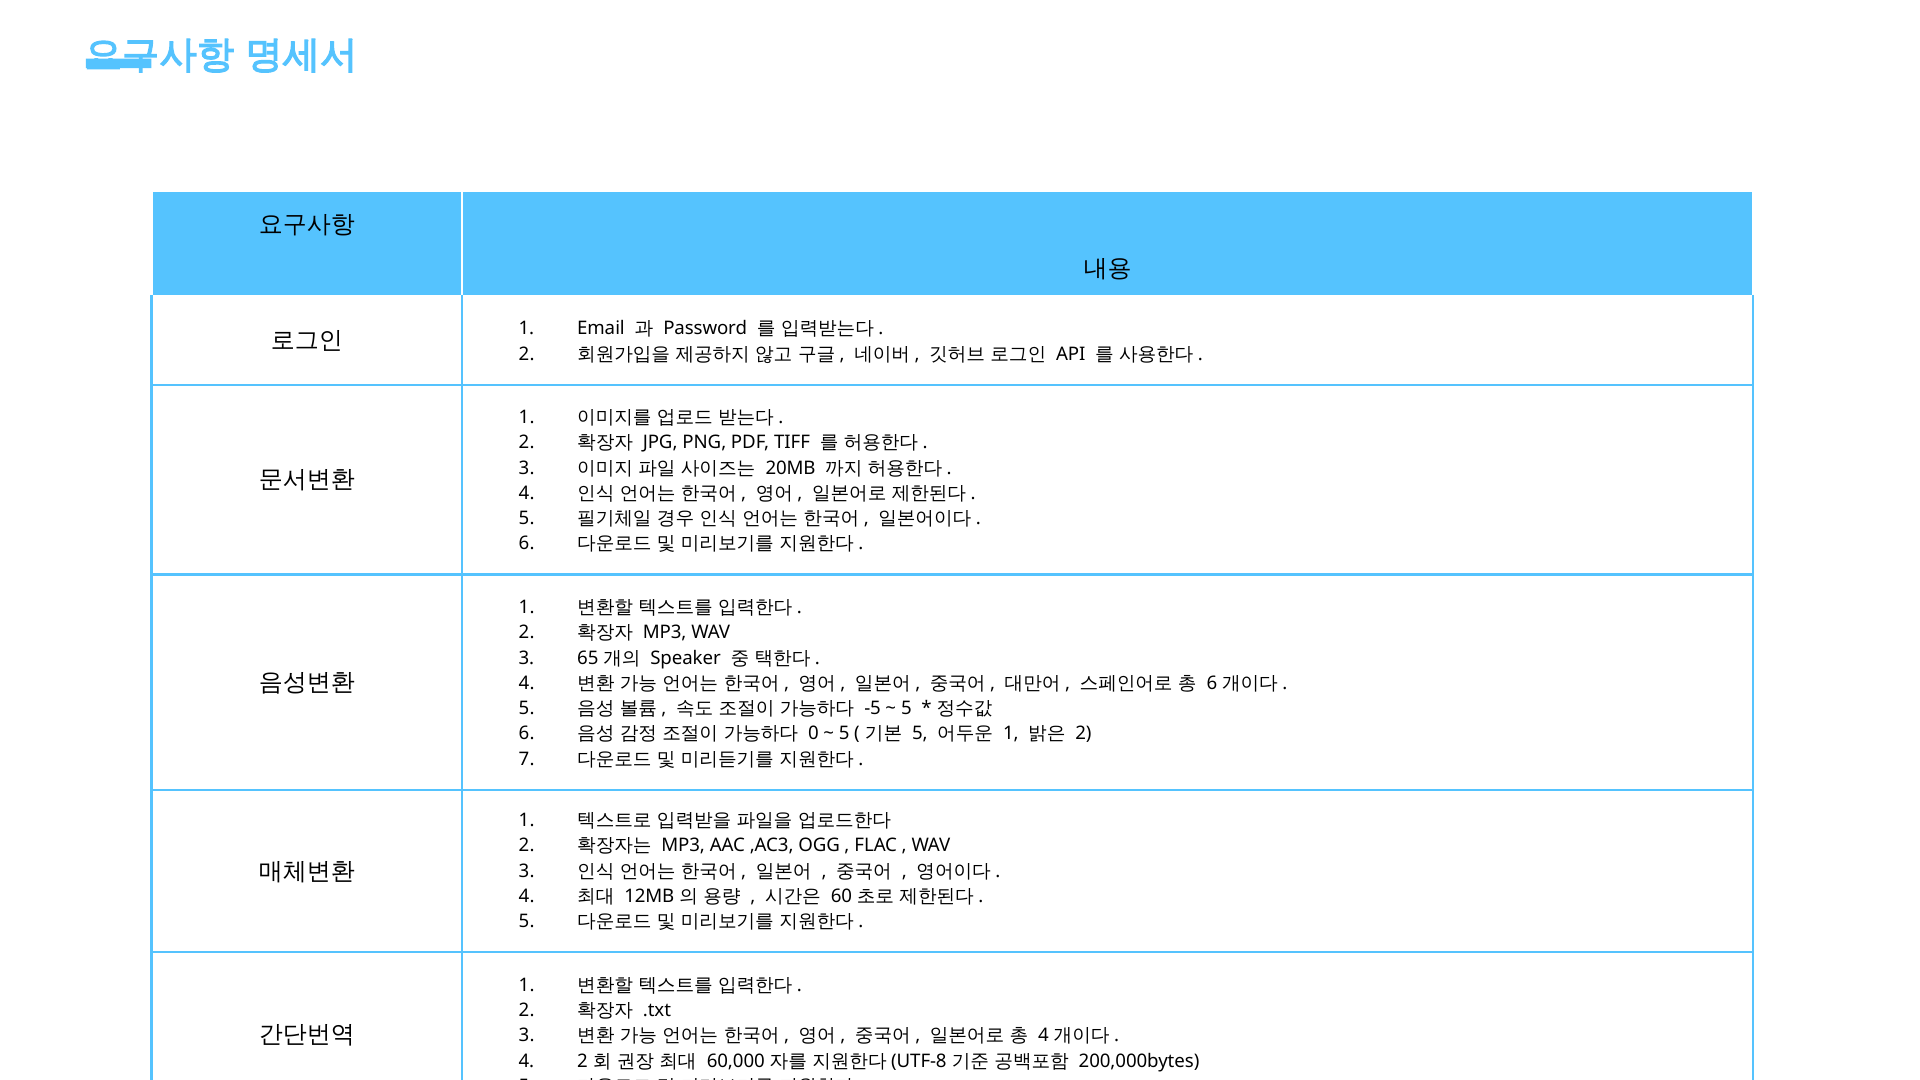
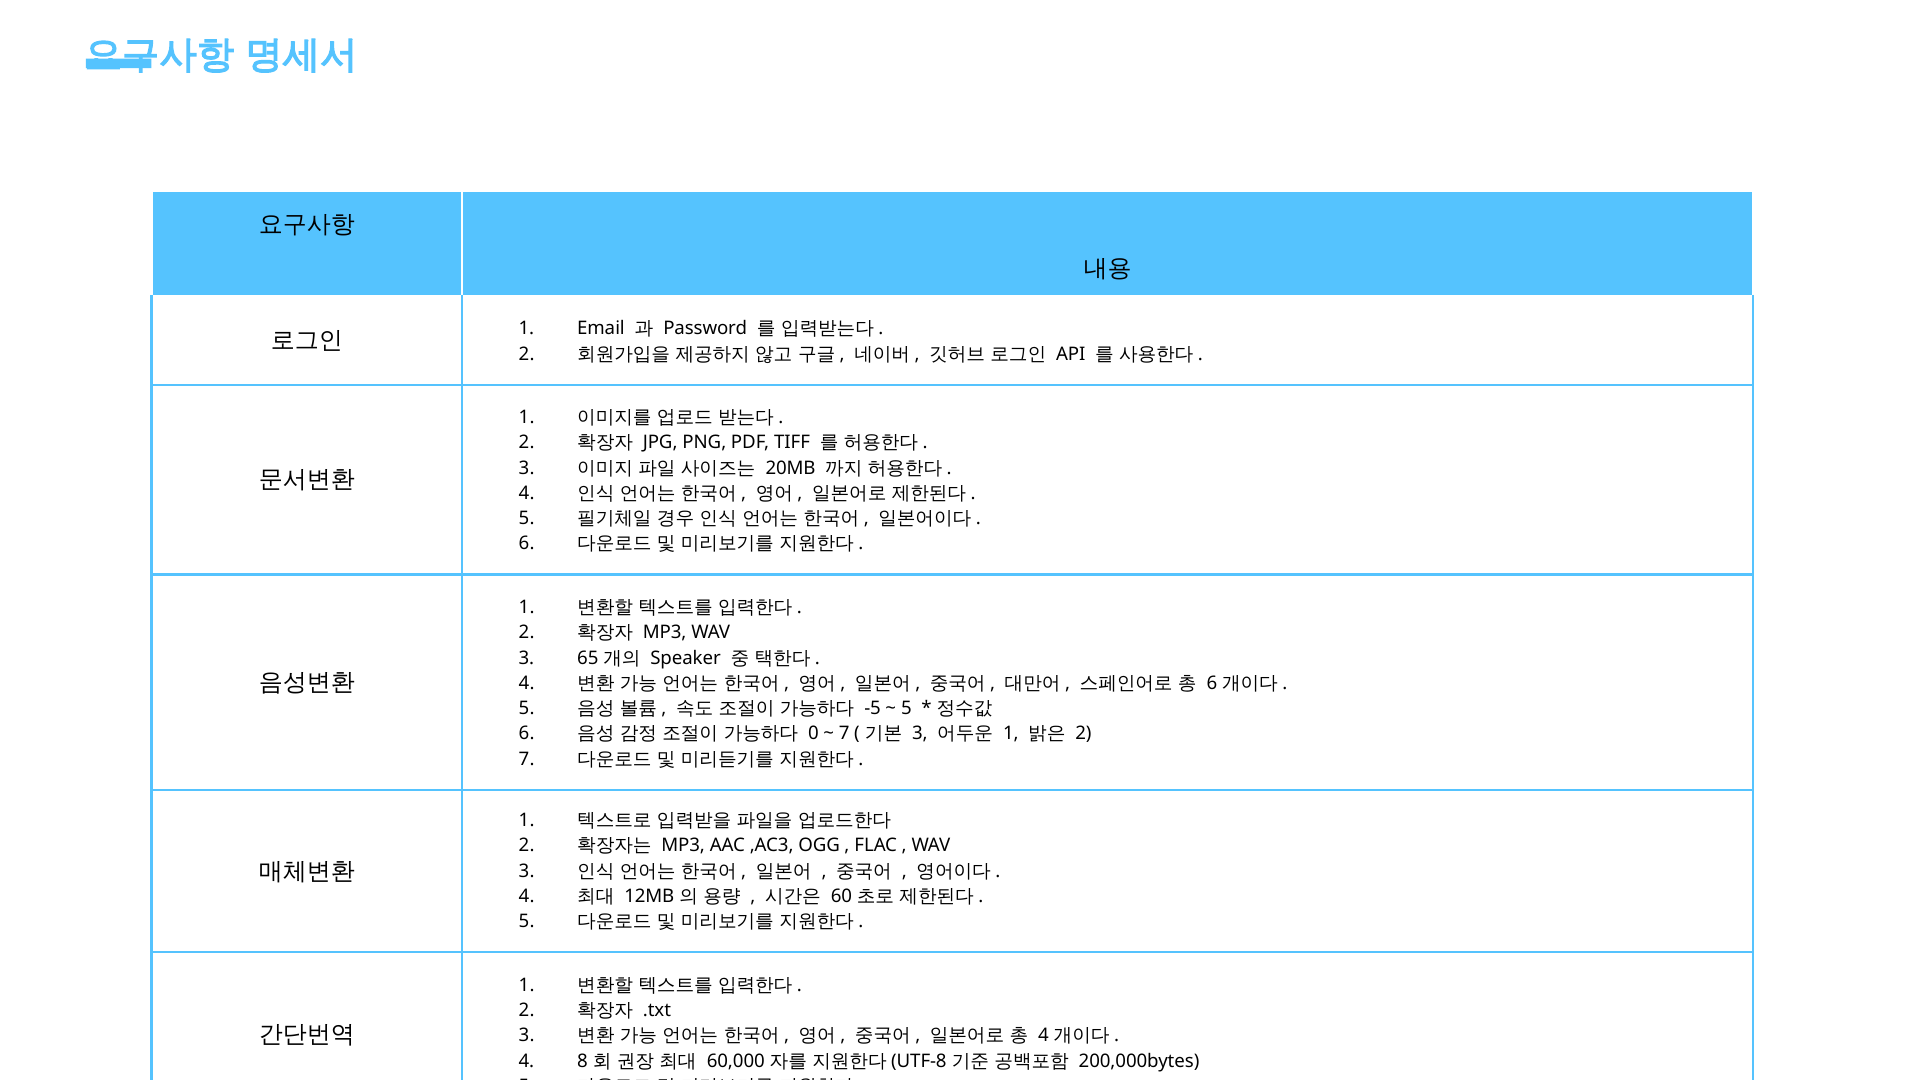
5 at (844, 734): 5 -> 7
5 at (920, 734): 5 -> 3
2 at (583, 1061): 2 -> 8
